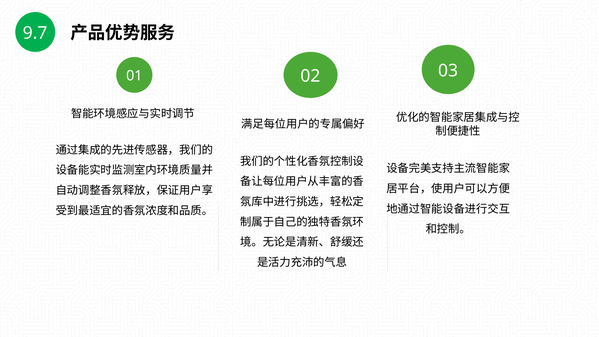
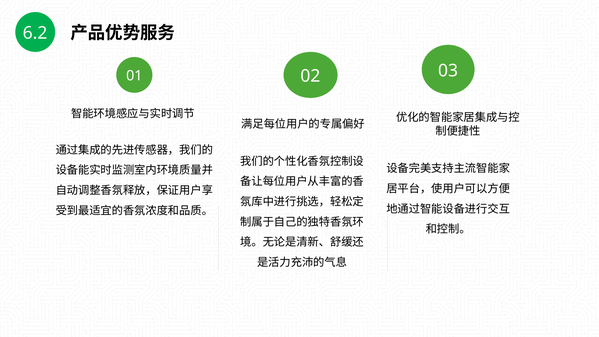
9.7: 9.7 -> 6.2
